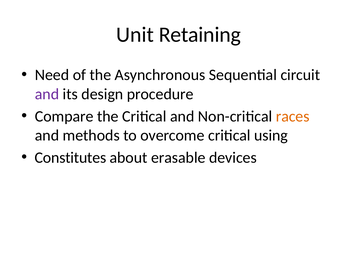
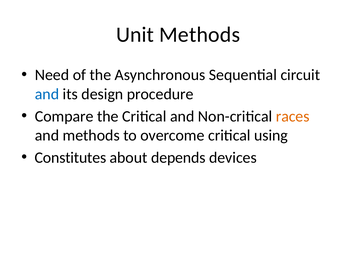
Unit Retaining: Retaining -> Methods
and at (47, 94) colour: purple -> blue
erasable: erasable -> depends
